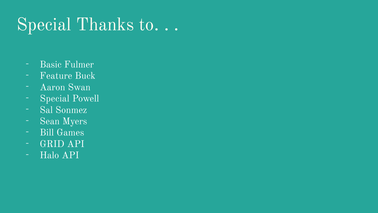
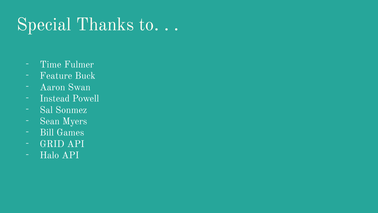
Basic: Basic -> Time
Special at (55, 98): Special -> Instead
